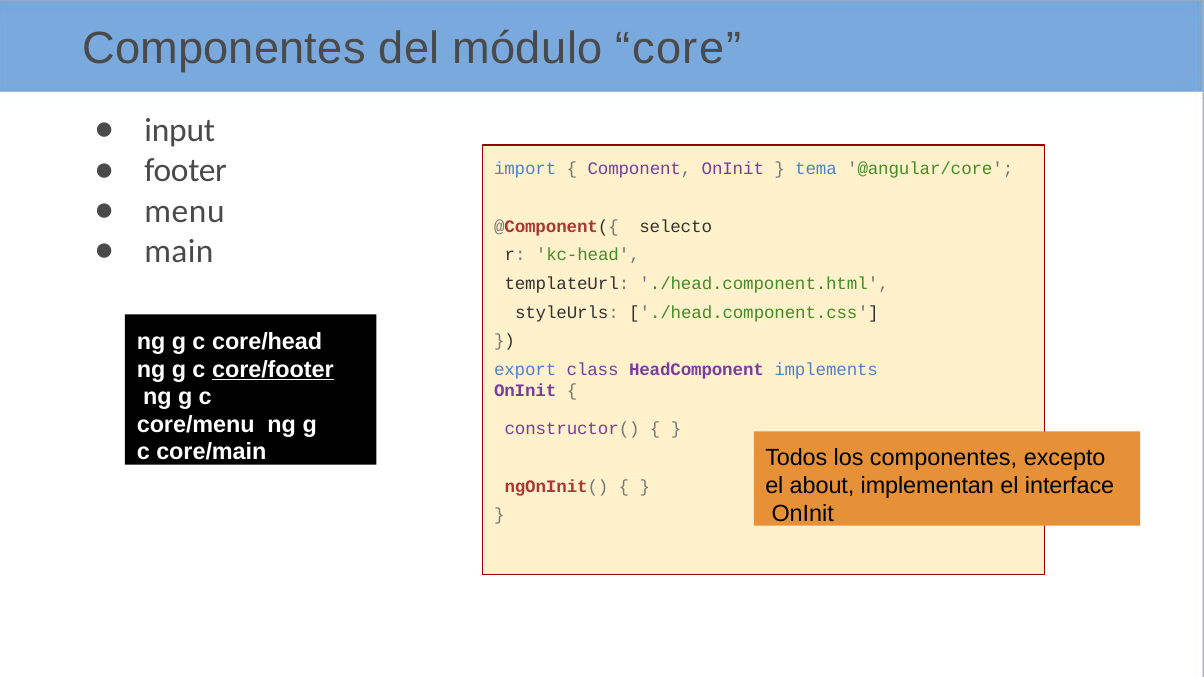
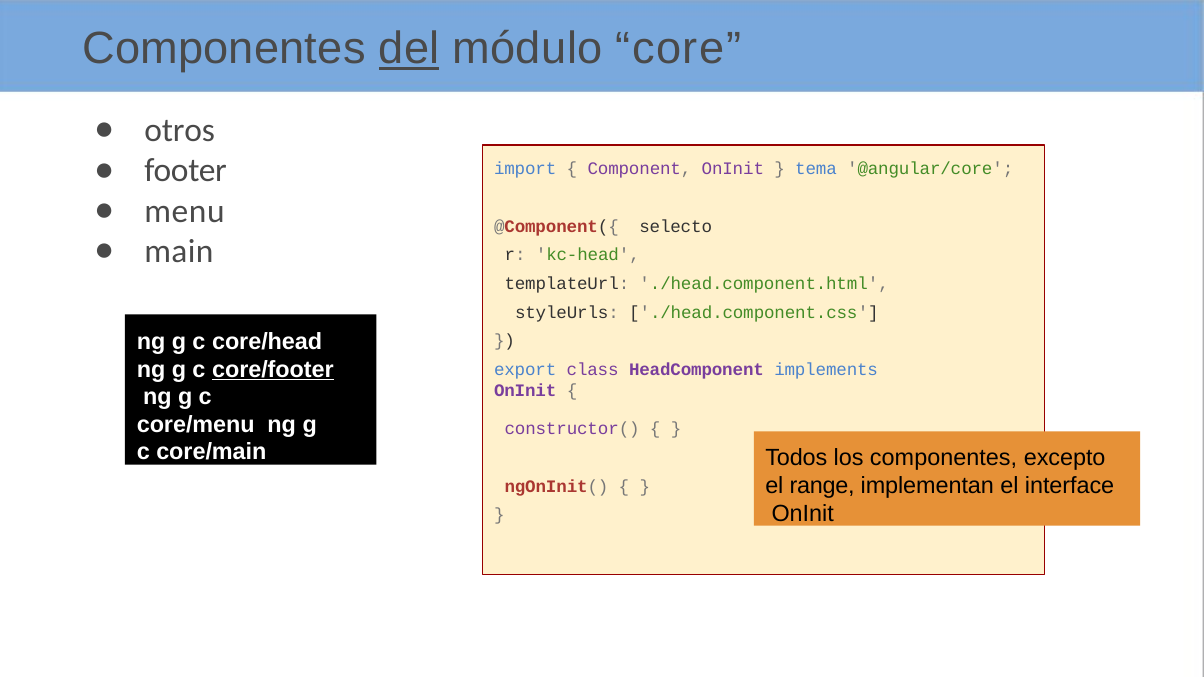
del underline: none -> present
input: input -> otros
about: about -> range
